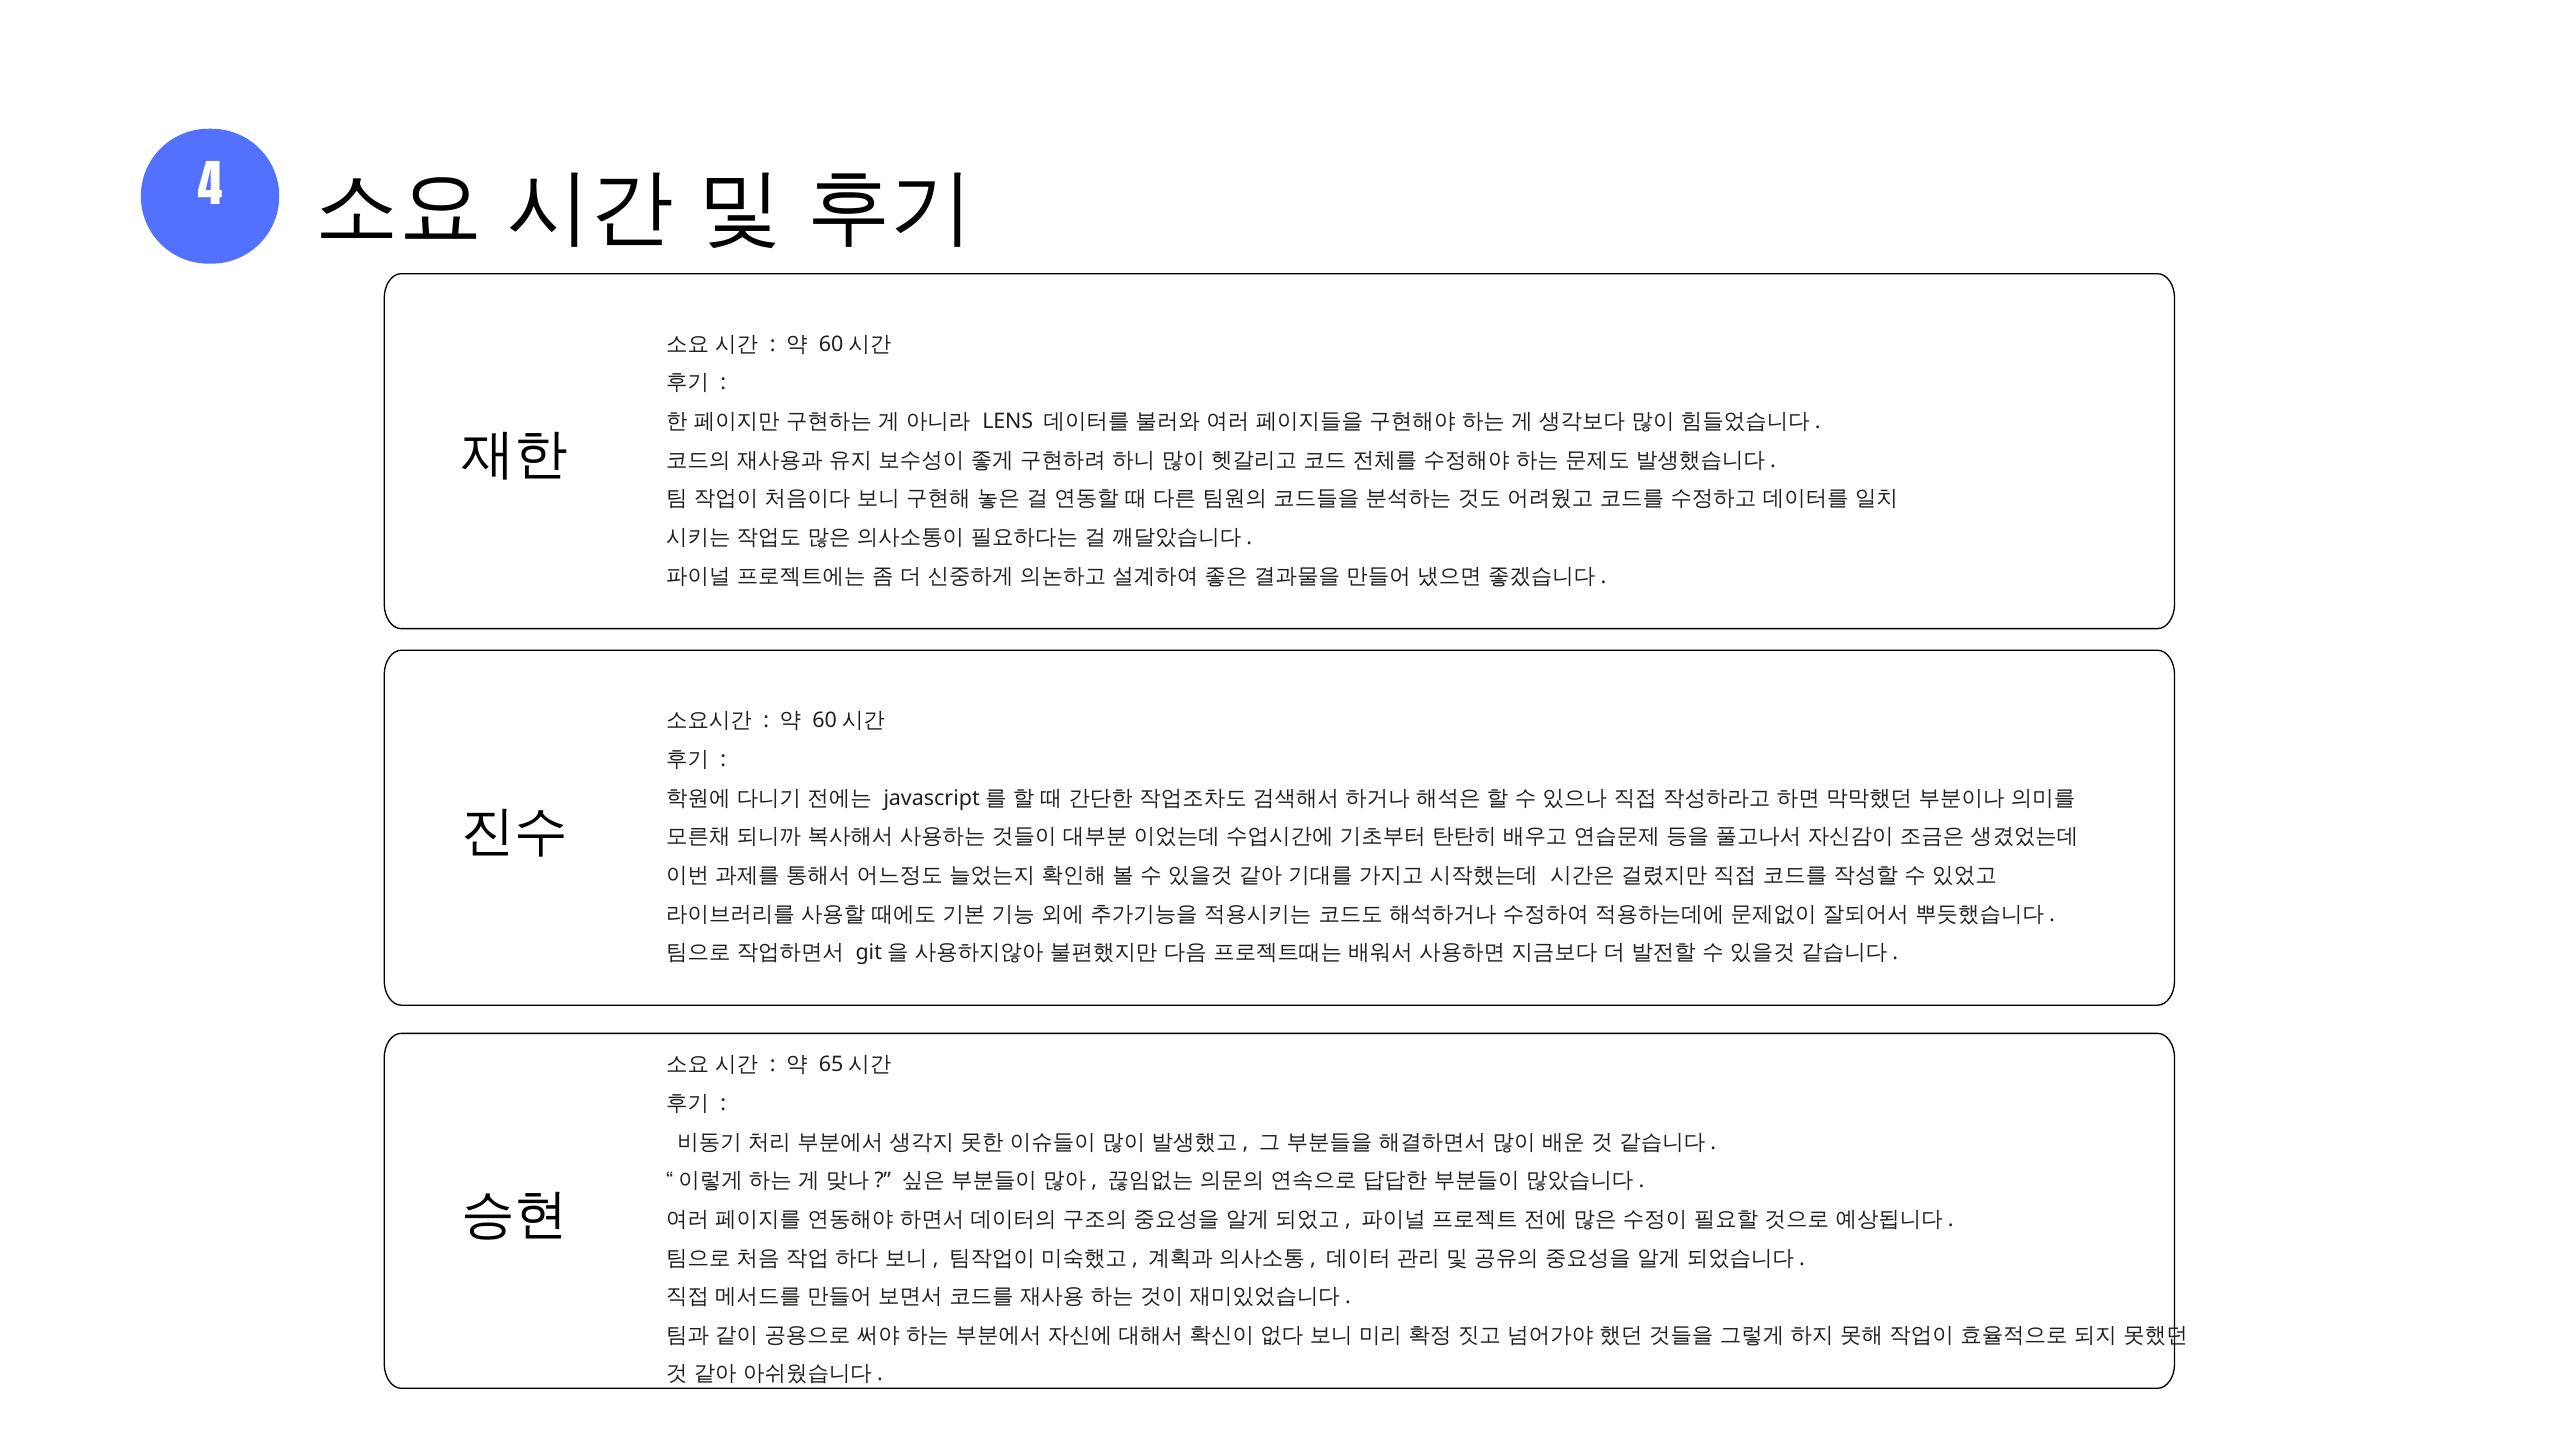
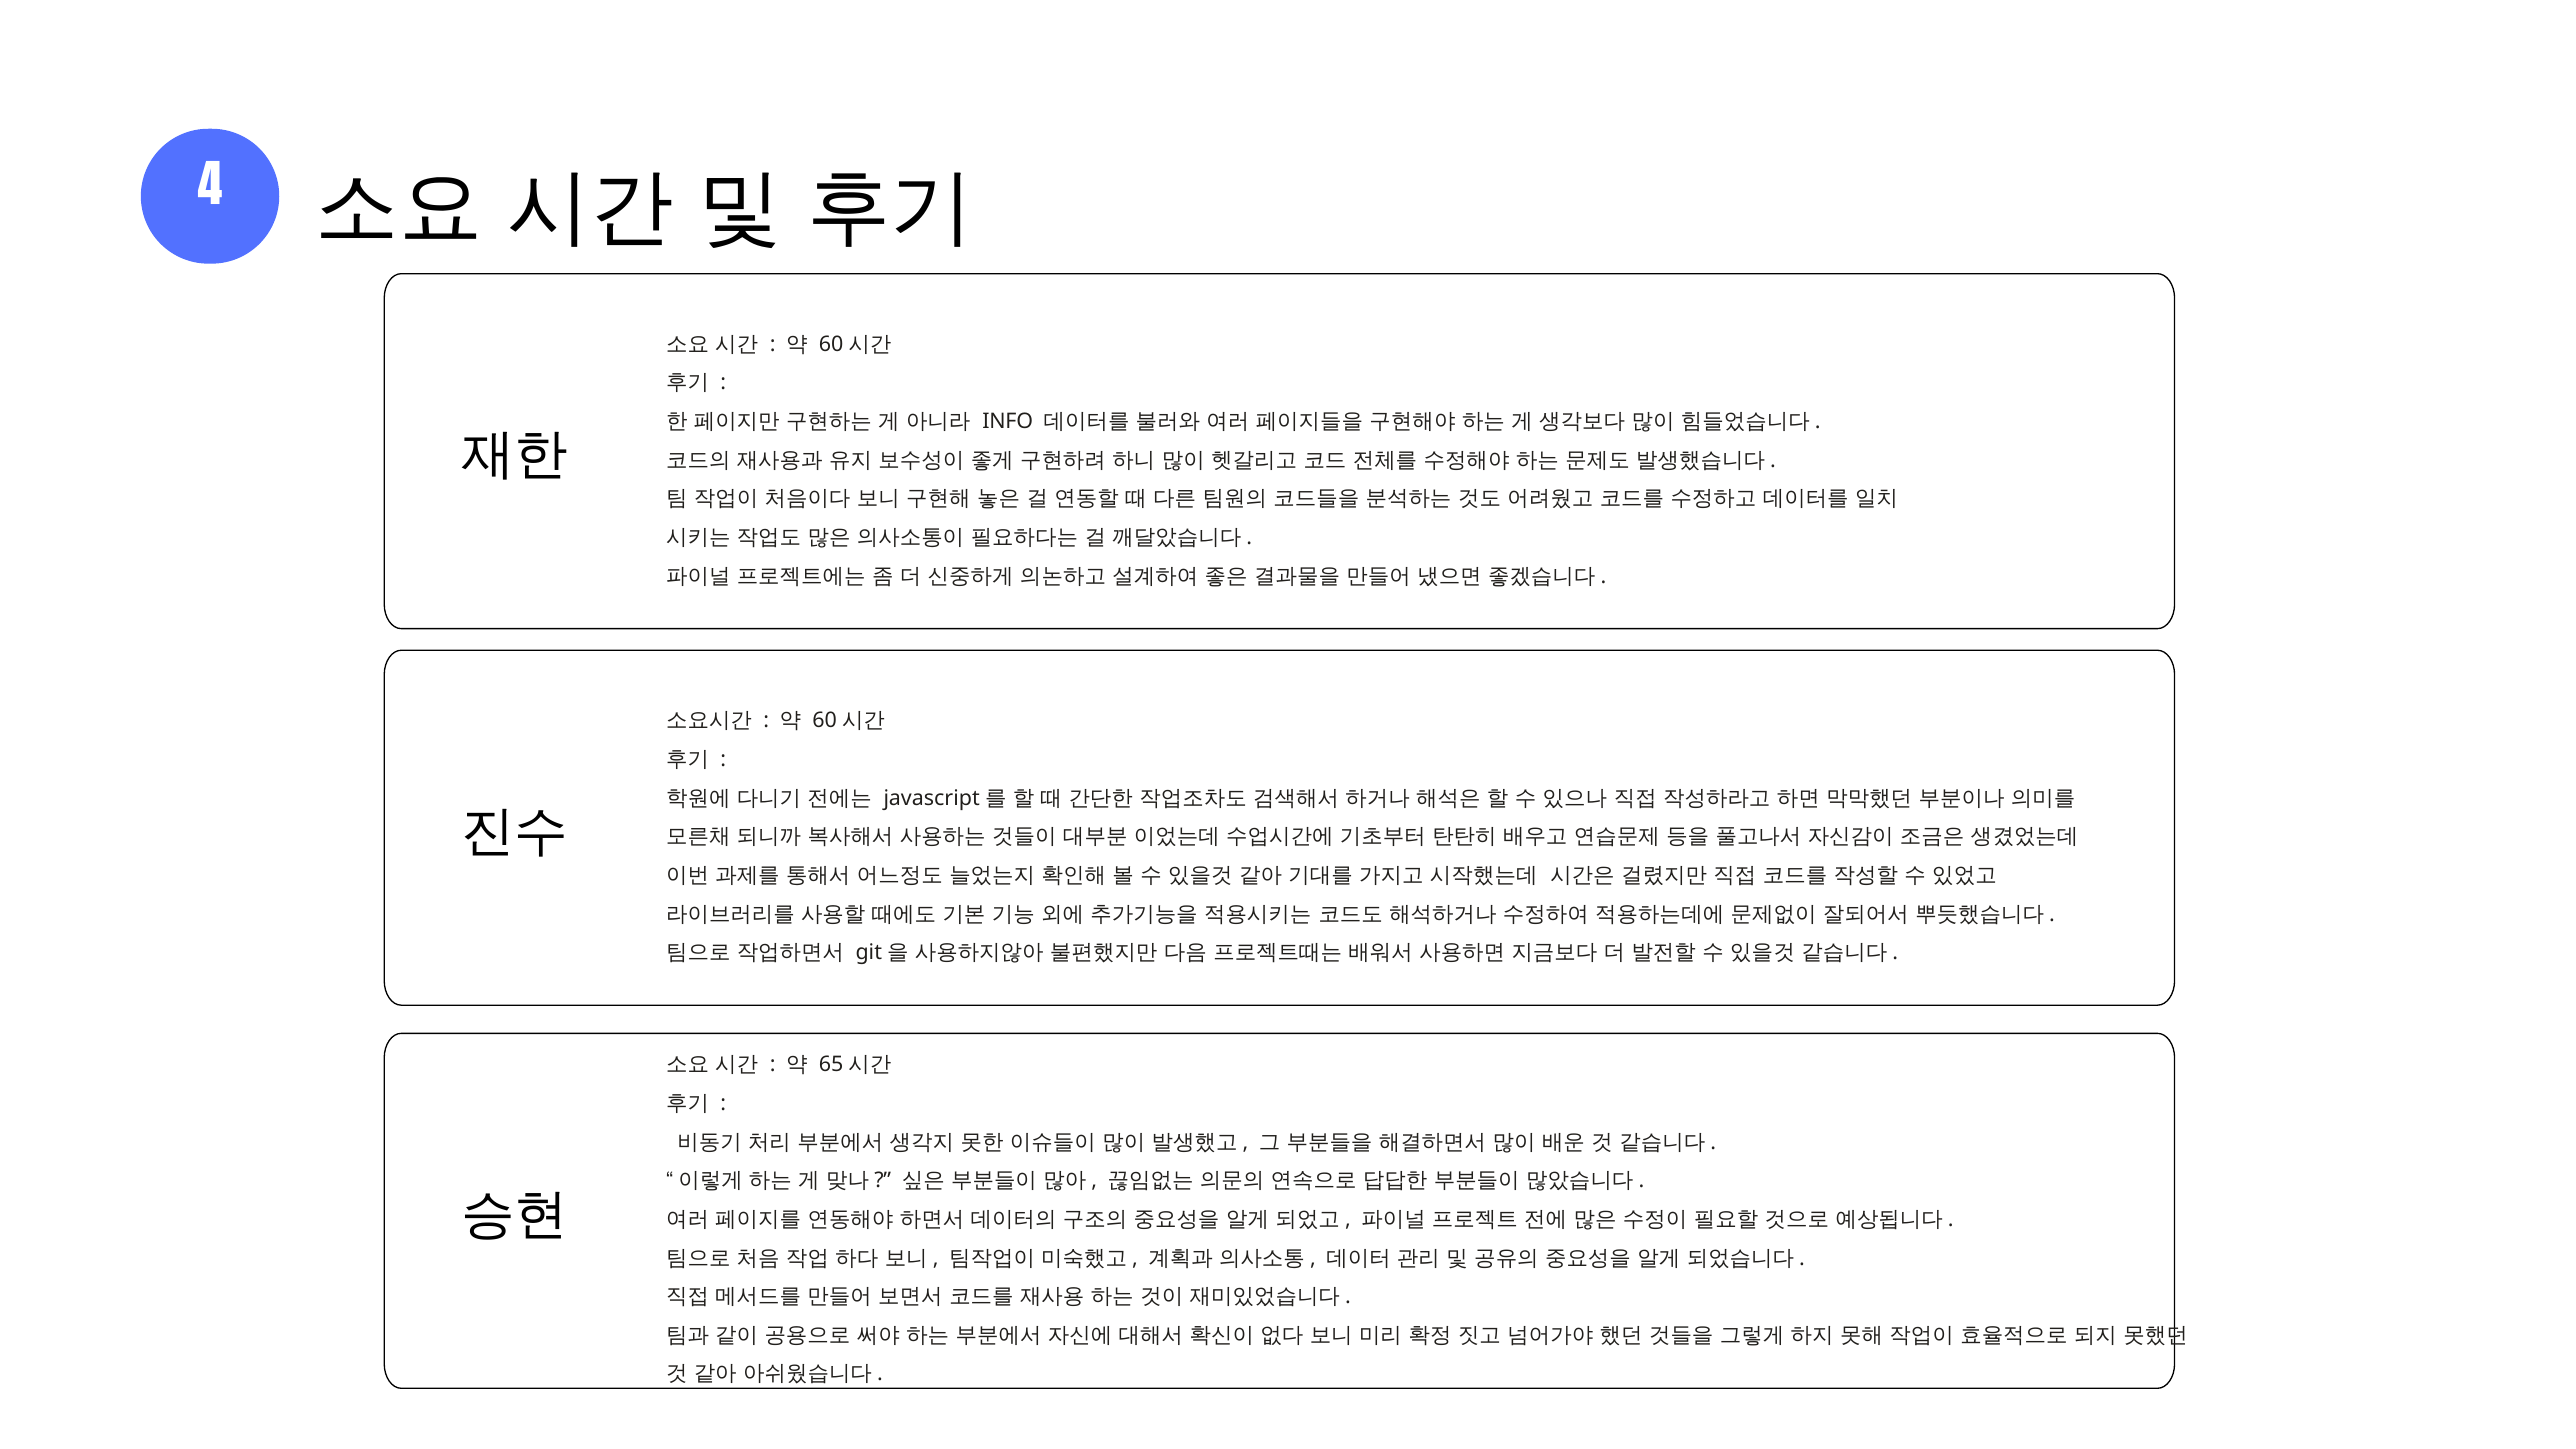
LENS: LENS -> INFO
